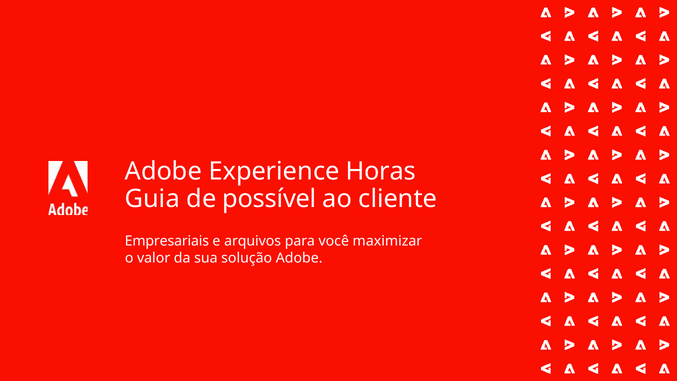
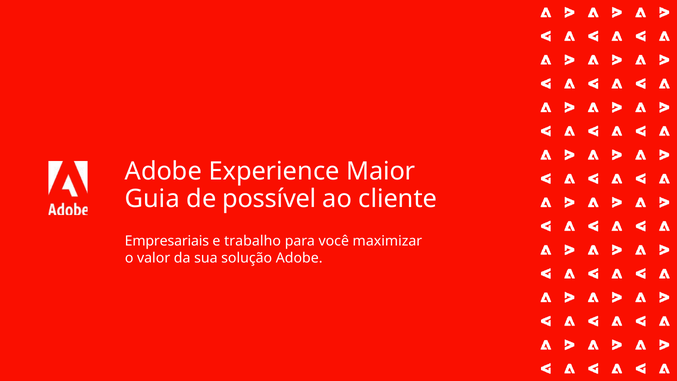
Horas: Horas -> Maior
arquivos: arquivos -> trabalho
